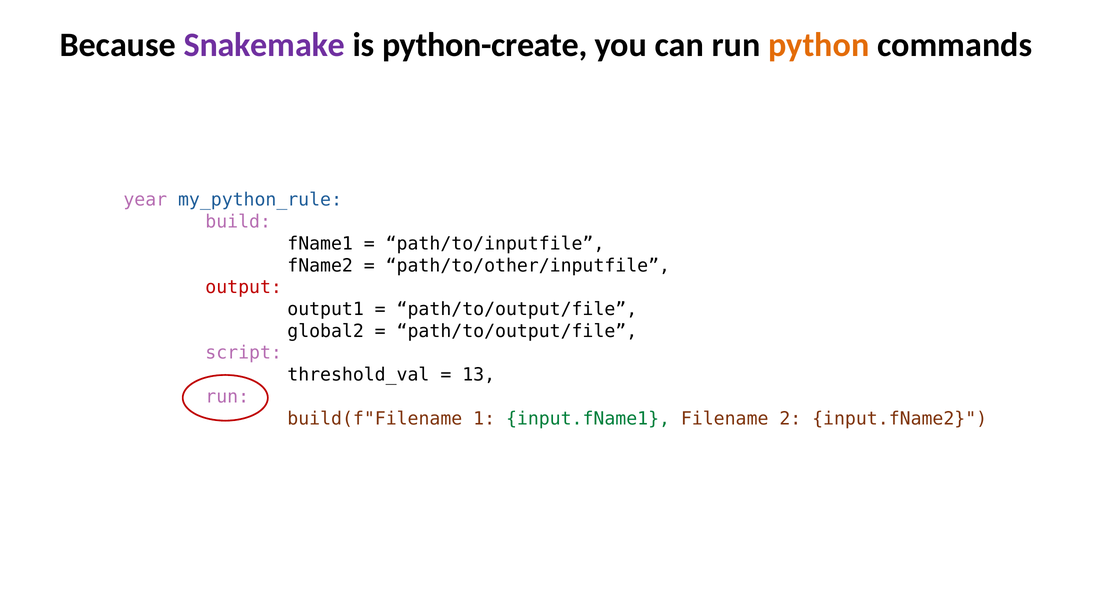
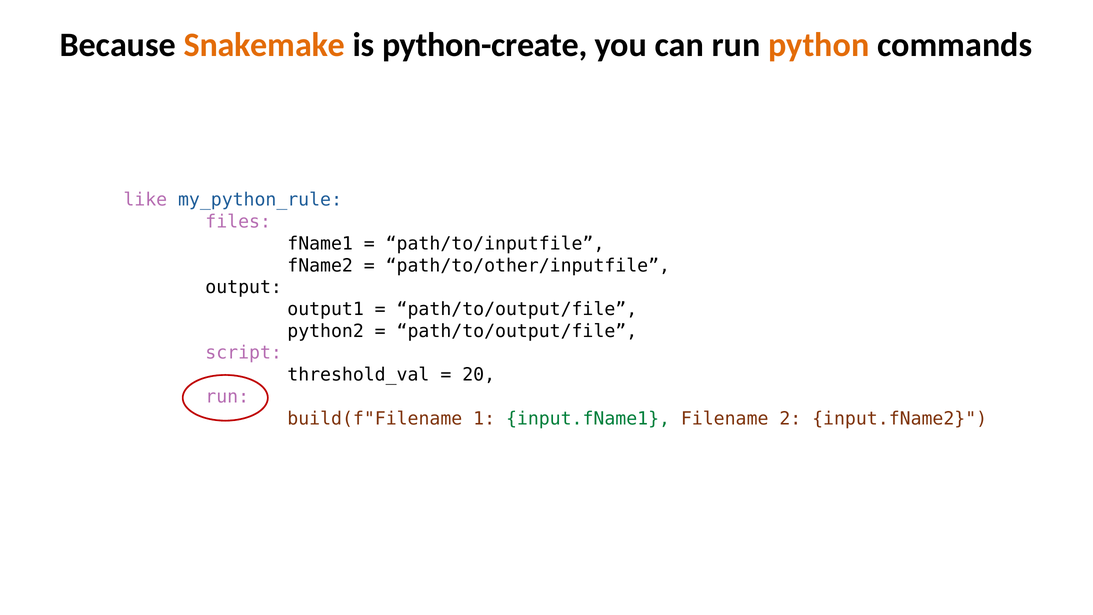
Snakemake colour: purple -> orange
year: year -> like
build: build -> files
output colour: red -> black
global2: global2 -> python2
13: 13 -> 20
